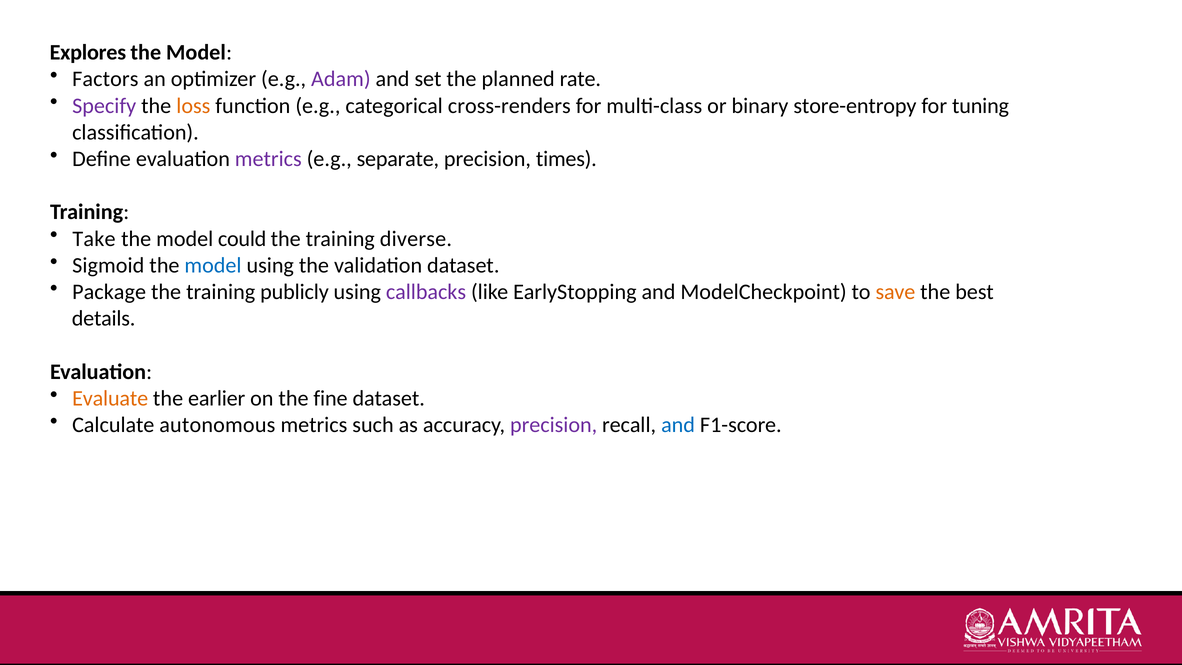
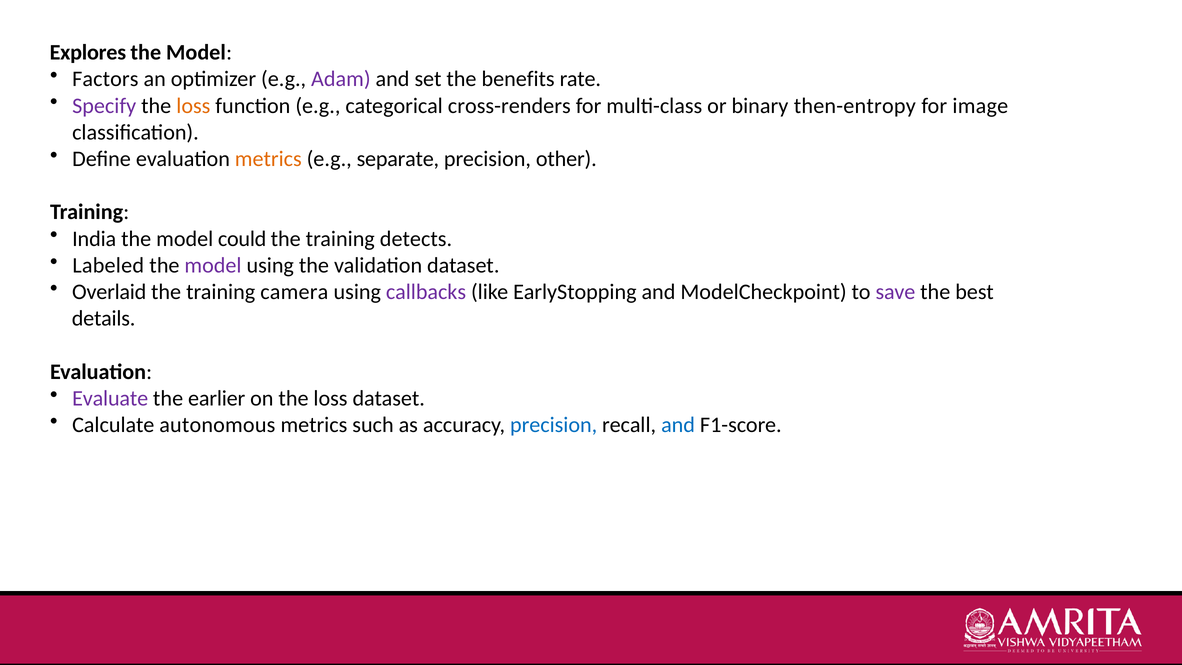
planned: planned -> benefits
store-entropy: store-entropy -> then-entropy
tuning: tuning -> image
metrics at (268, 159) colour: purple -> orange
times: times -> other
Take: Take -> India
diverse: diverse -> detects
Sigmoid: Sigmoid -> Labeled
model at (213, 265) colour: blue -> purple
Package: Package -> Overlaid
publicly: publicly -> camera
save colour: orange -> purple
Evaluate colour: orange -> purple
on the fine: fine -> loss
precision at (554, 425) colour: purple -> blue
